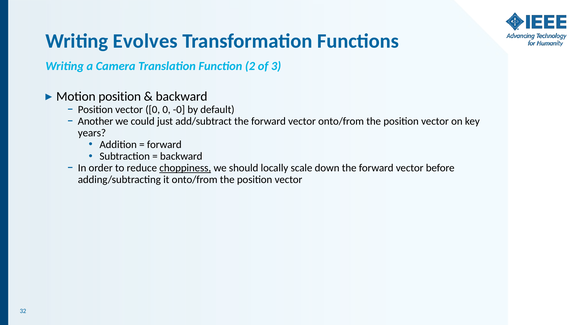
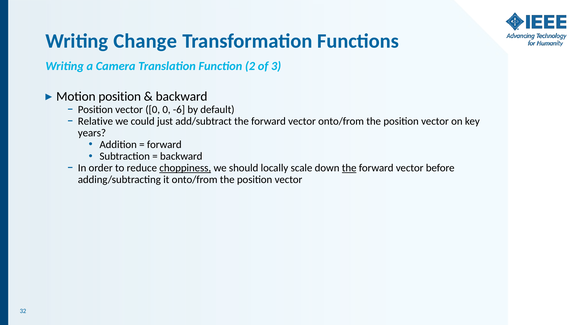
Evolves: Evolves -> Change
-0: -0 -> -6
Another: Another -> Relative
the at (349, 168) underline: none -> present
